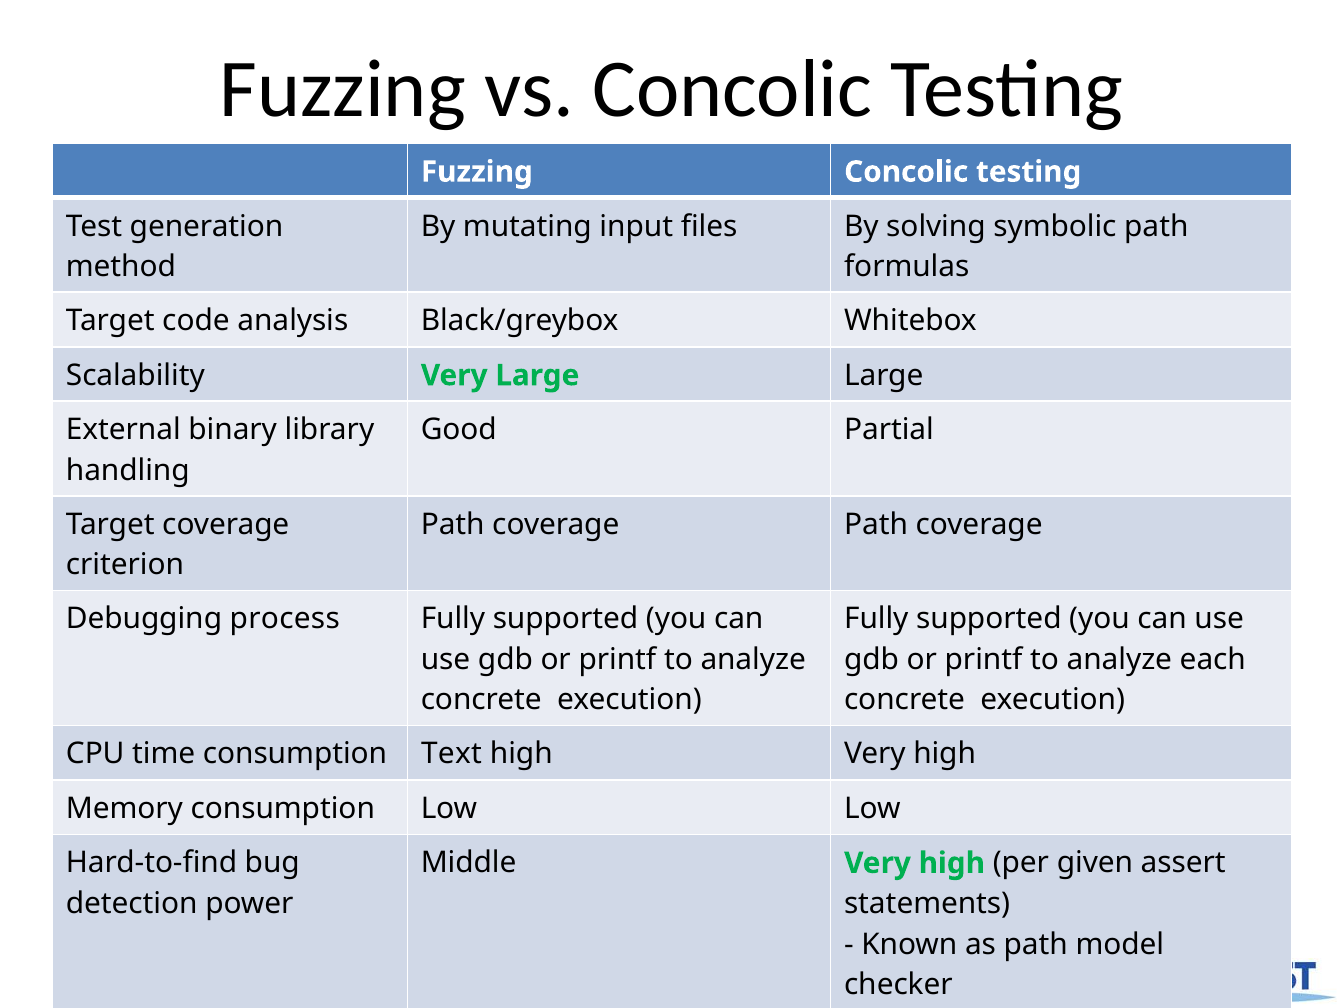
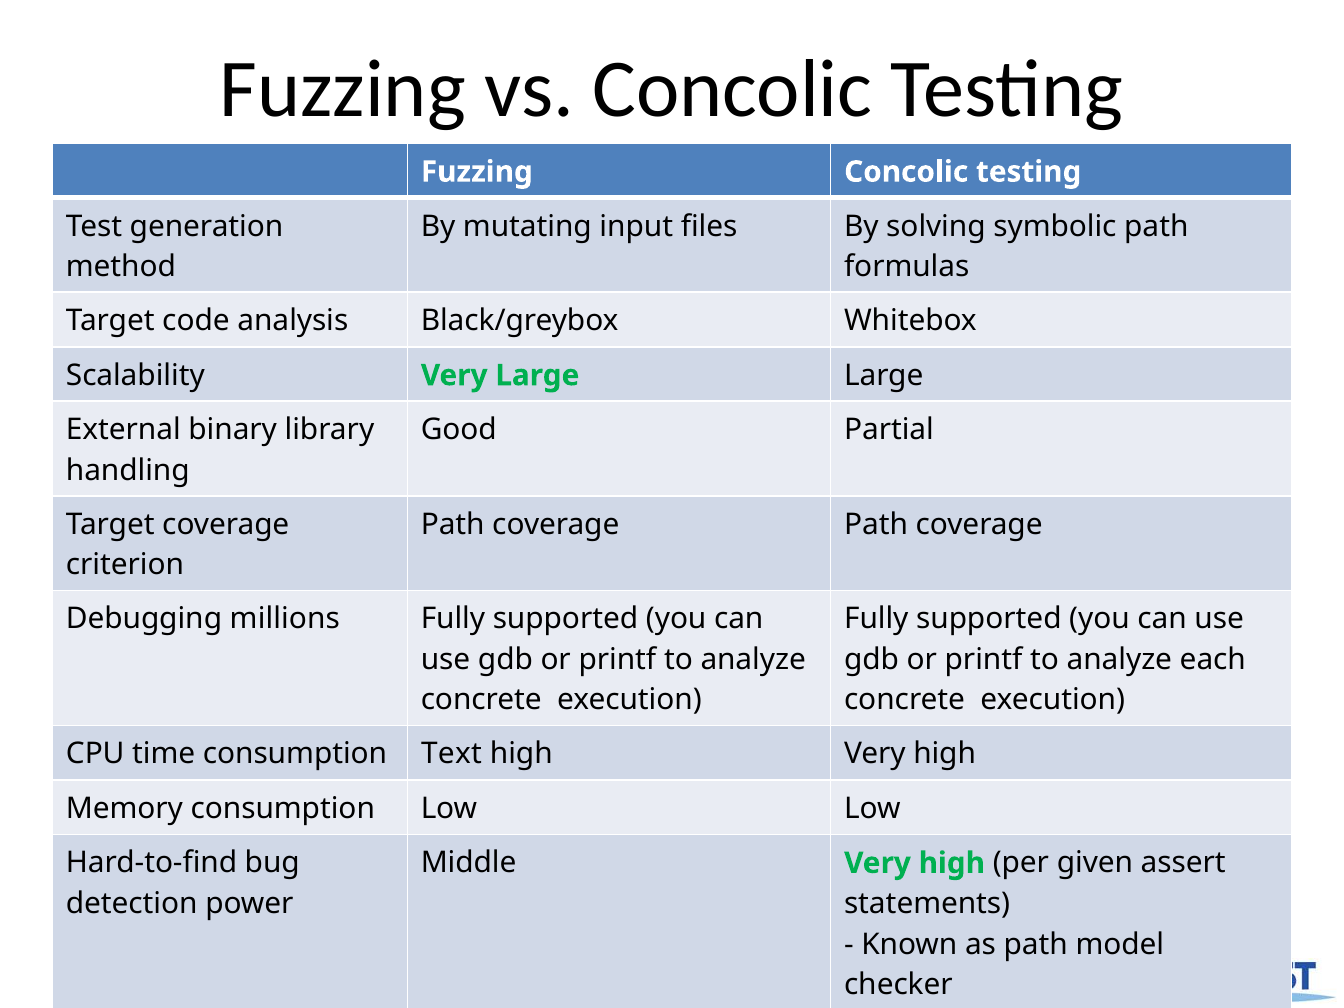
process: process -> millions
